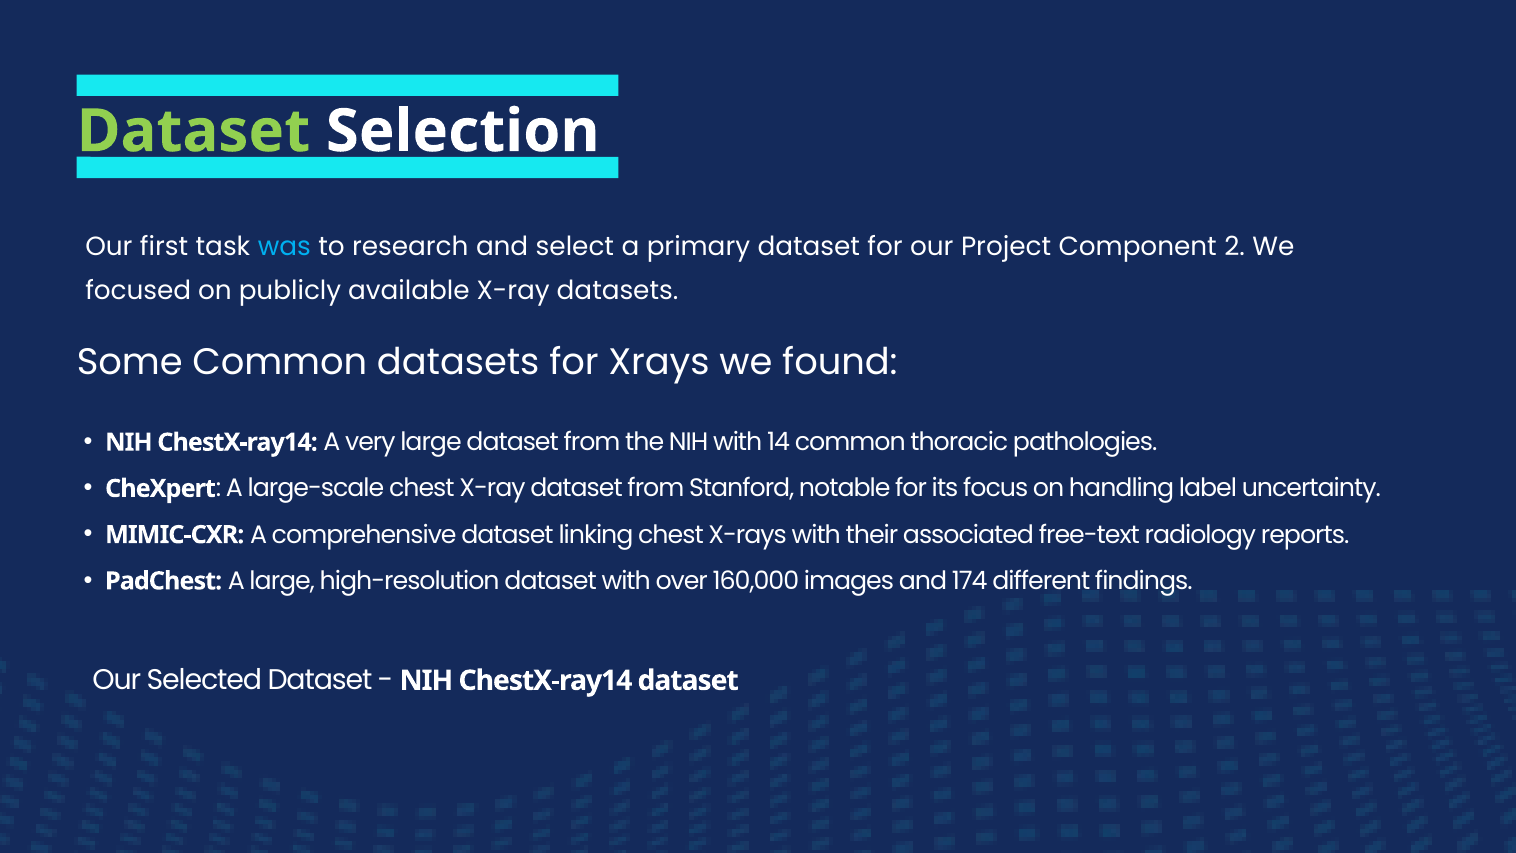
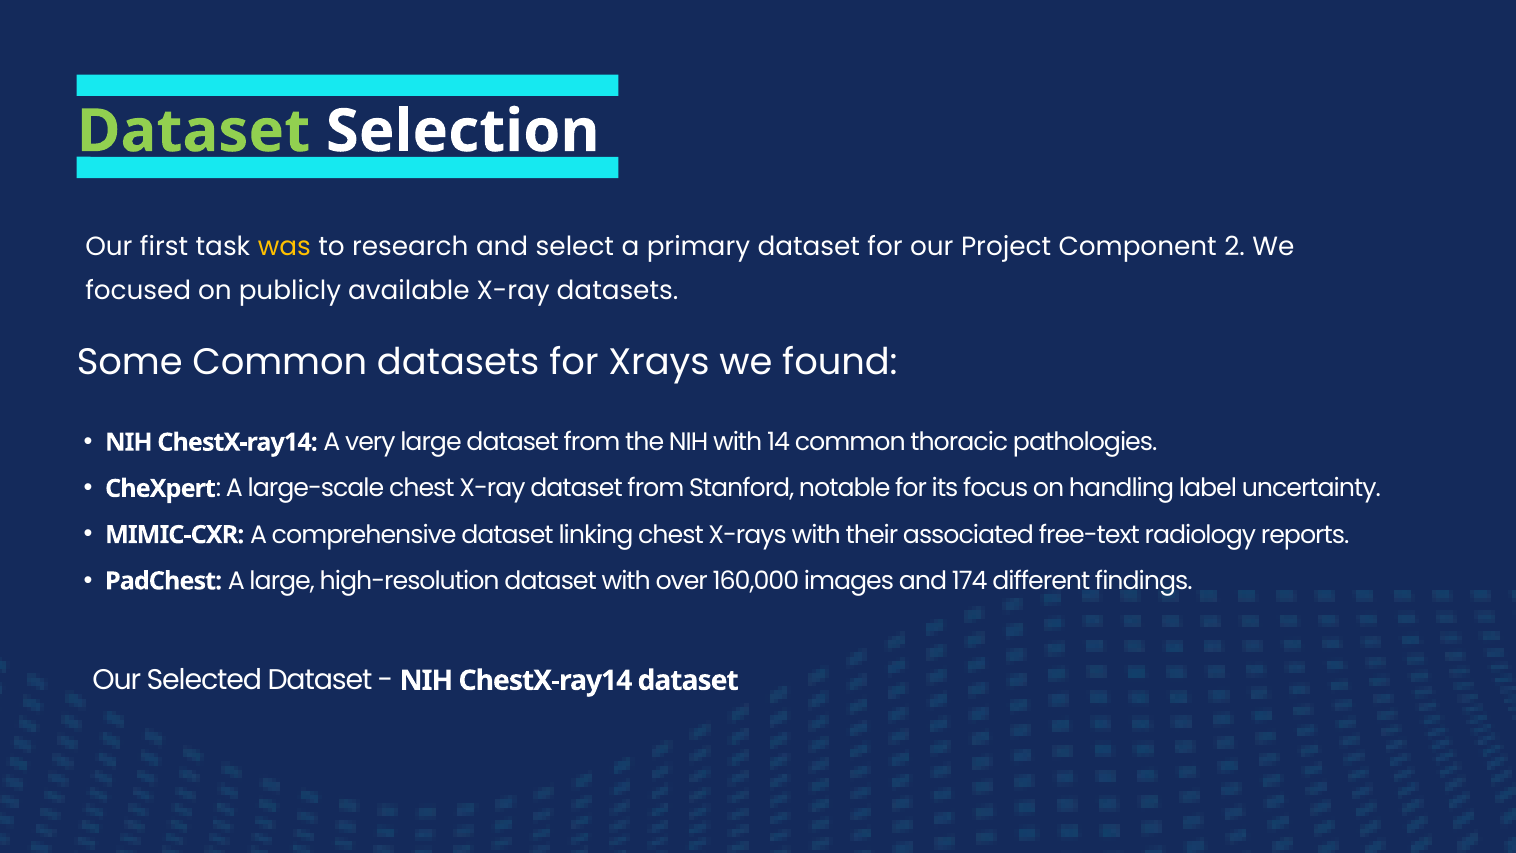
was colour: light blue -> yellow
